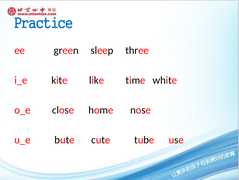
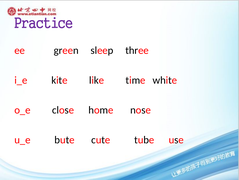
Practice colour: blue -> purple
